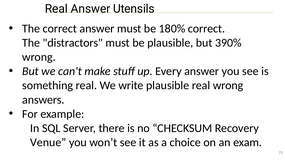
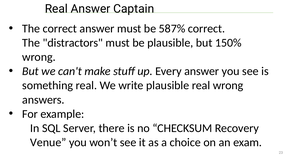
Utensils: Utensils -> Captain
180%: 180% -> 587%
390%: 390% -> 150%
